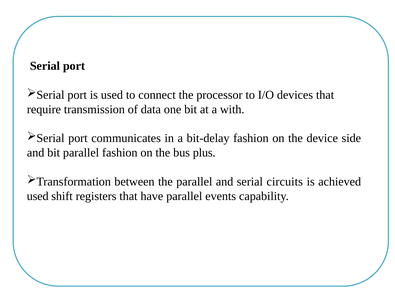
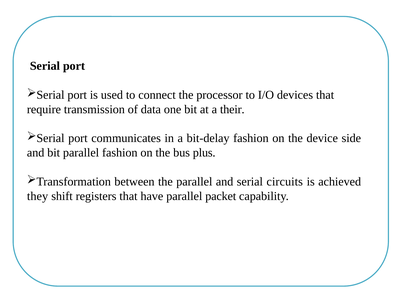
with: with -> their
used at (38, 196): used -> they
events: events -> packet
